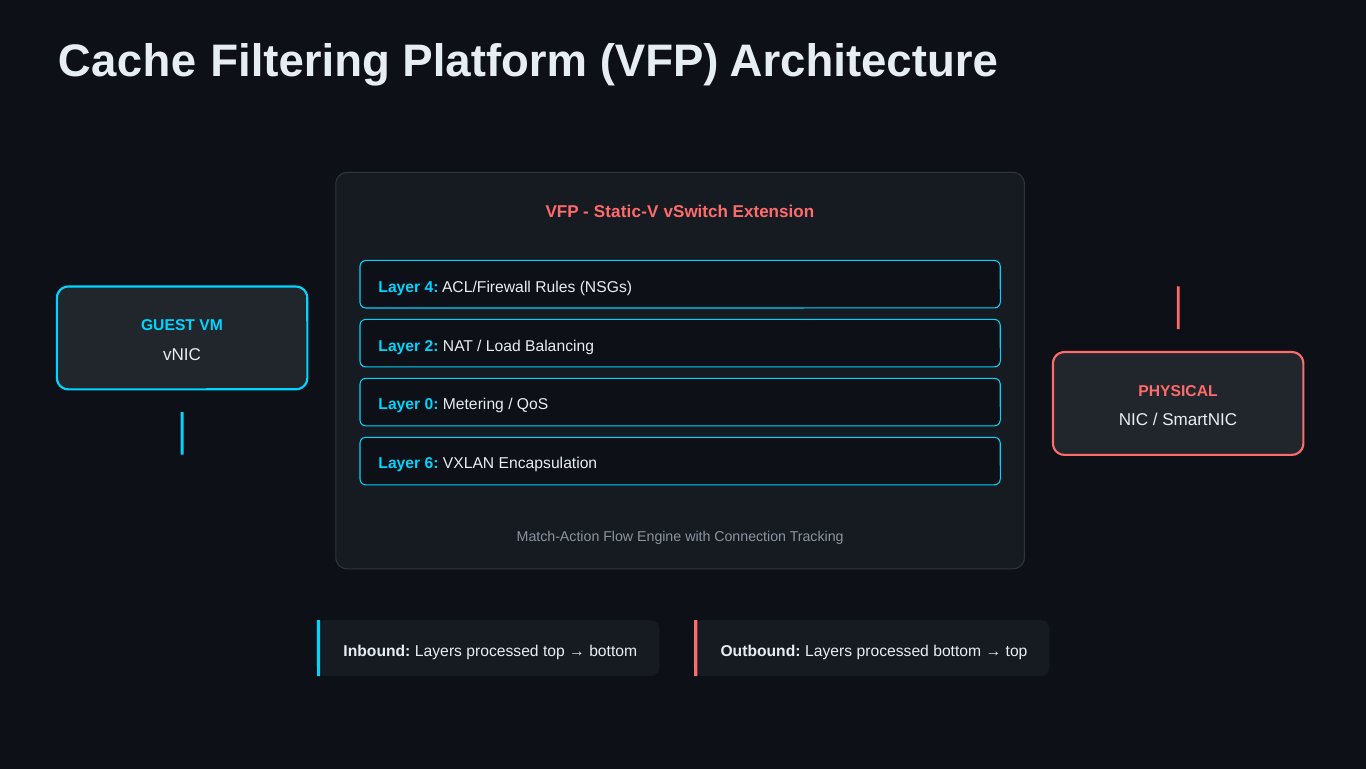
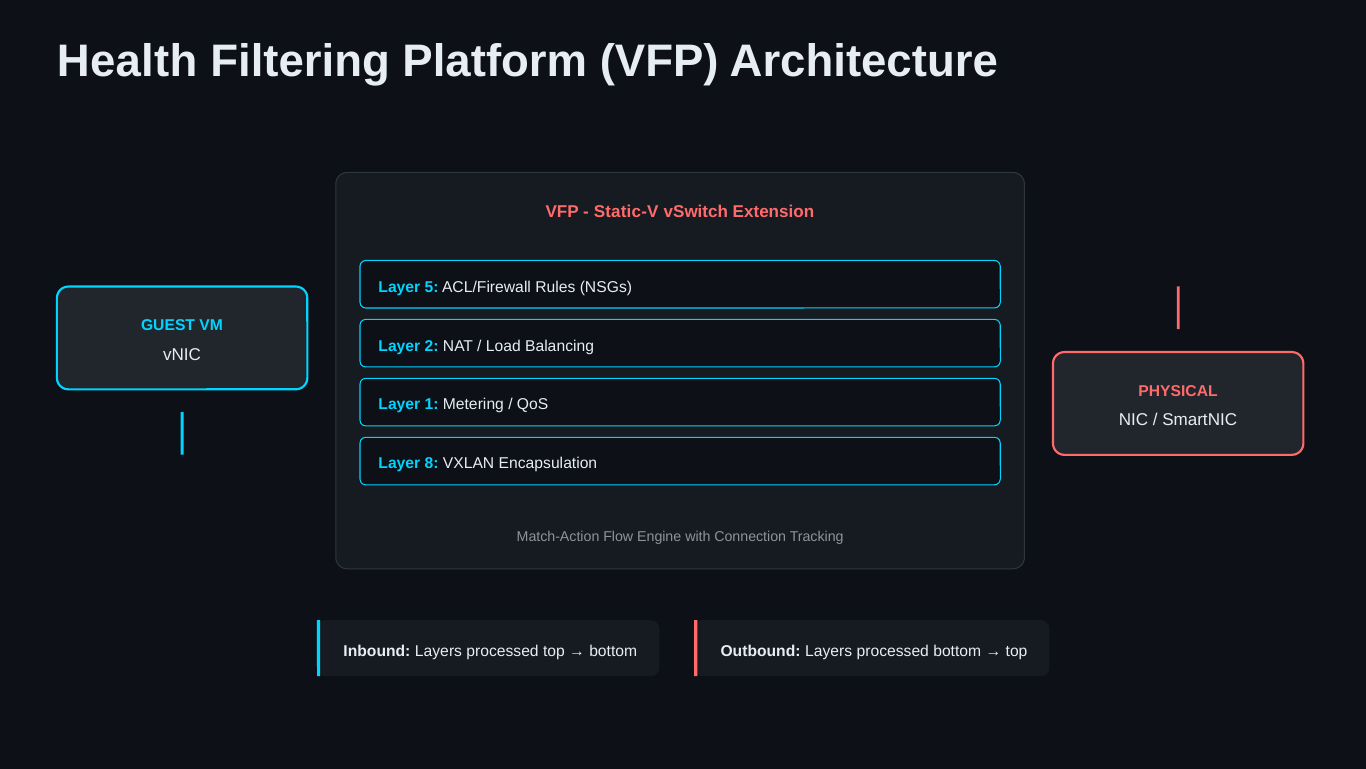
Cache: Cache -> Health
4: 4 -> 5
0: 0 -> 1
6: 6 -> 8
